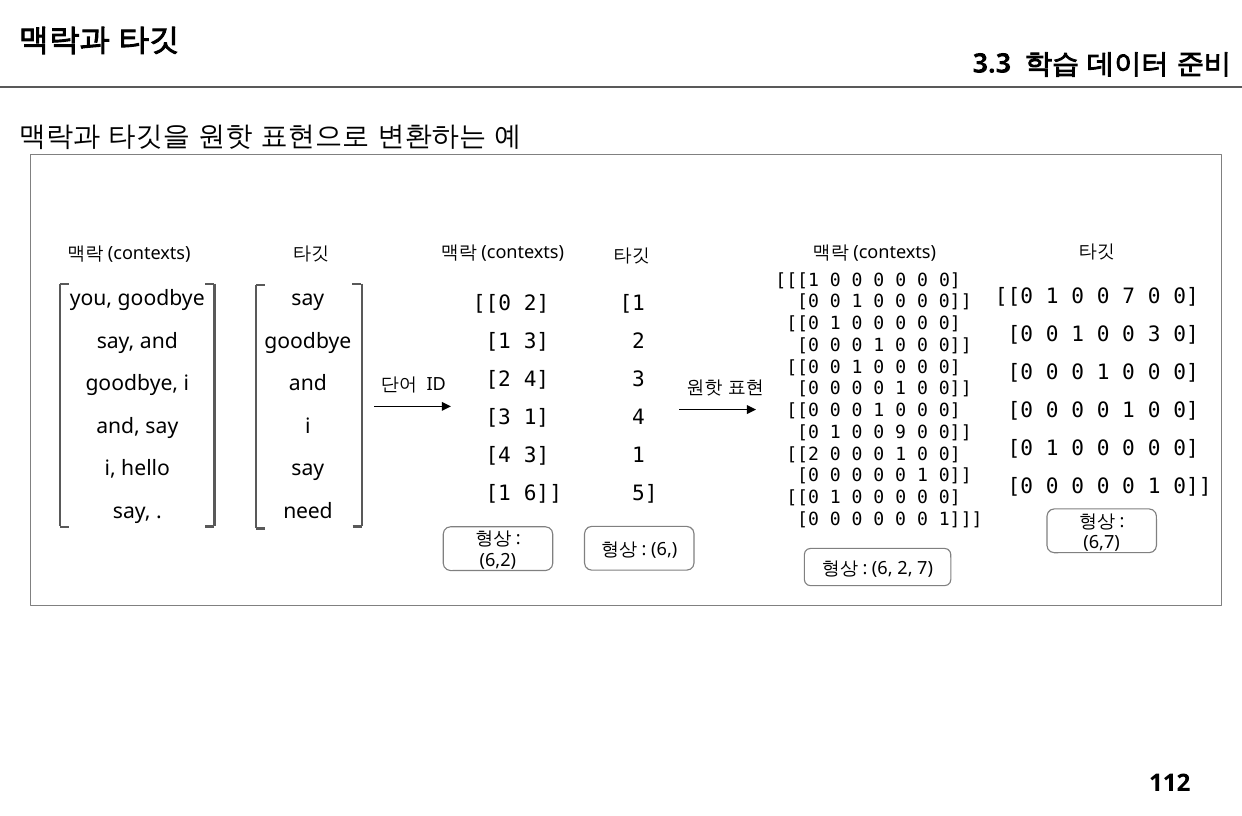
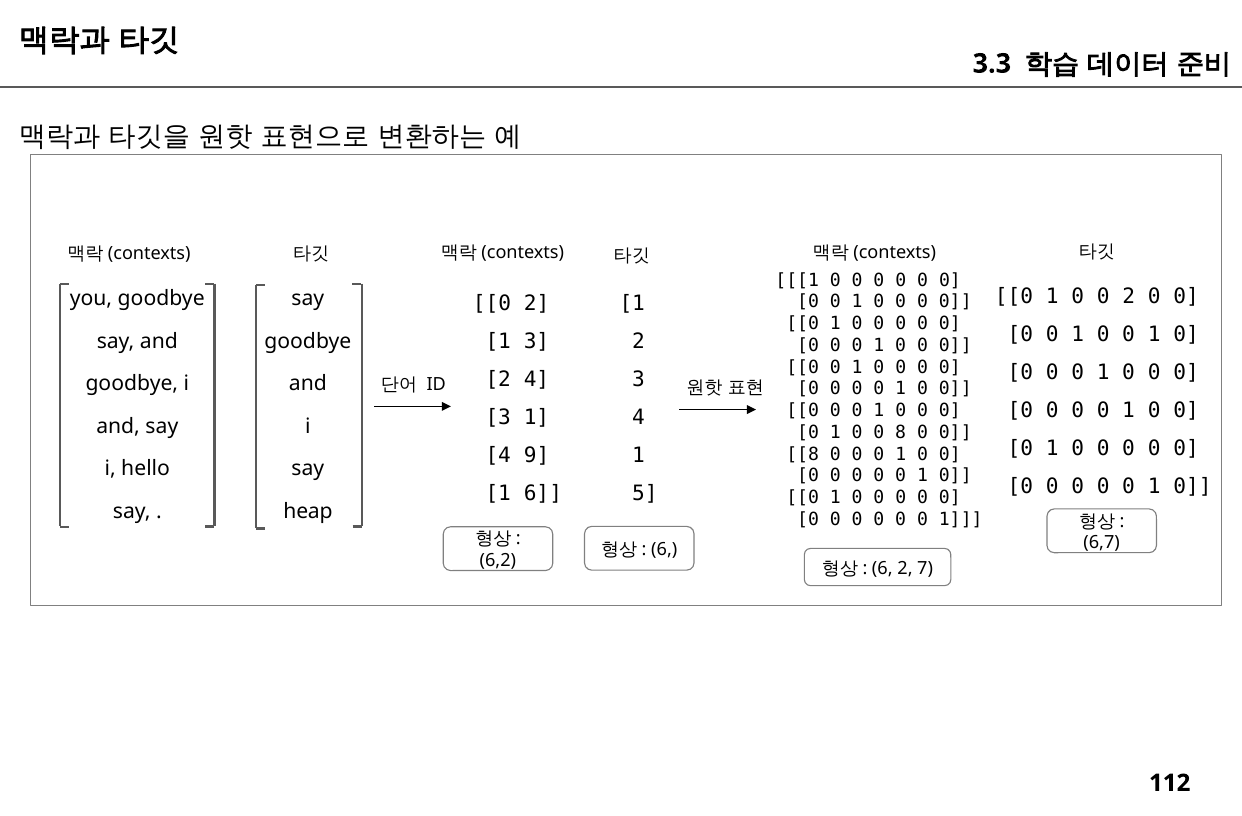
0 0 7: 7 -> 2
3 at (1154, 335): 3 -> 1
1 0 0 9: 9 -> 8
2 at (803, 454): 2 -> 8
3 at (537, 456): 3 -> 9
need: need -> heap
